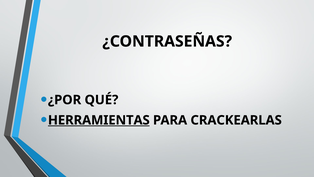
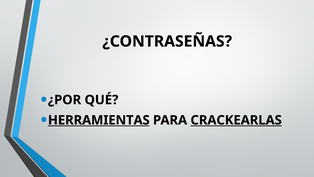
CRACKEARLAS underline: none -> present
